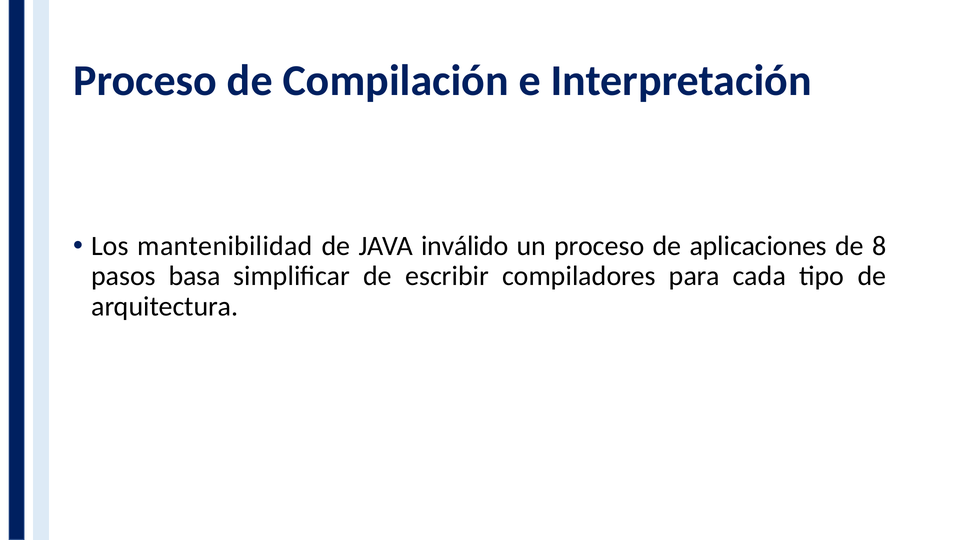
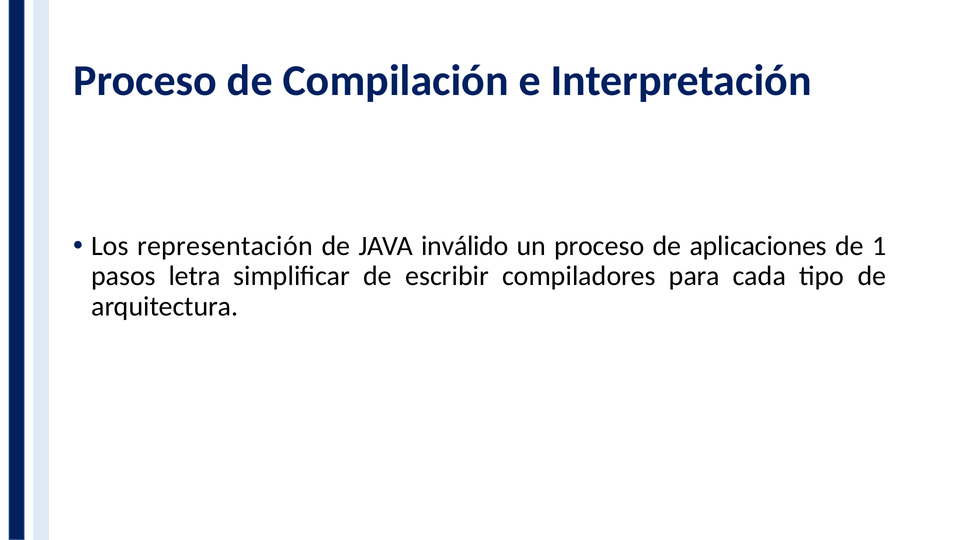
mantenibilidad: mantenibilidad -> representación
8: 8 -> 1
basa: basa -> letra
